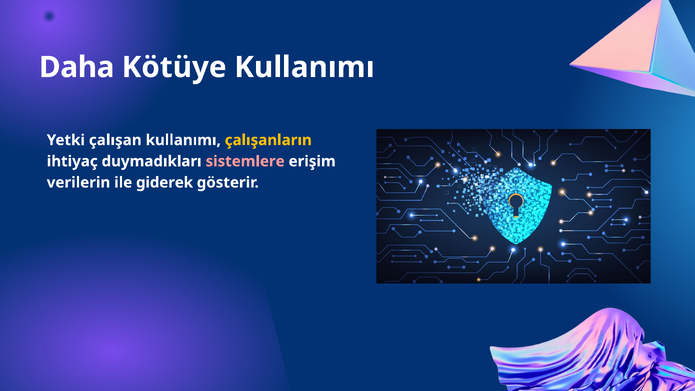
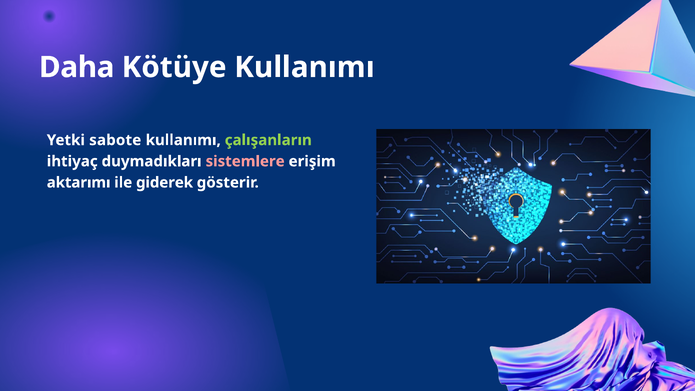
çalışan: çalışan -> sabote
çalışanların colour: yellow -> light green
verilerin: verilerin -> aktarımı
